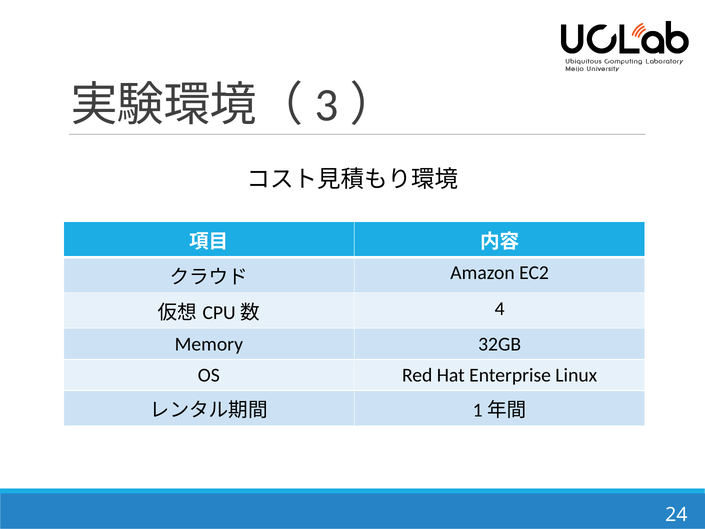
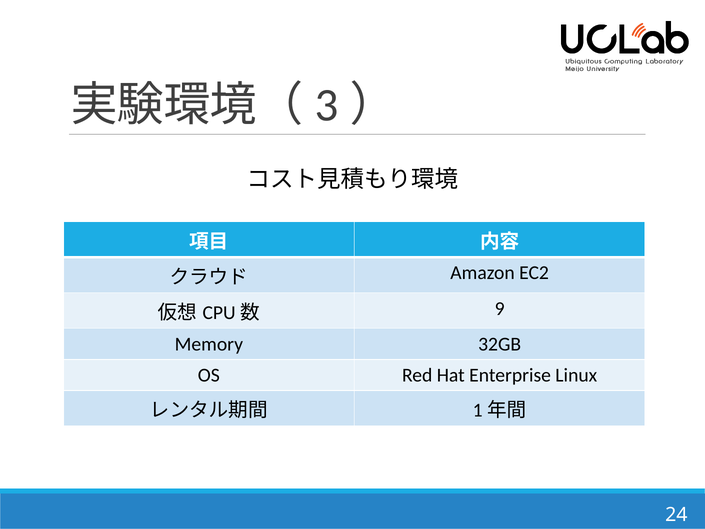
4: 4 -> 9
